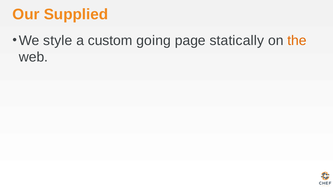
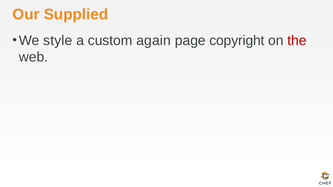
going: going -> again
statically: statically -> copyright
the colour: orange -> red
